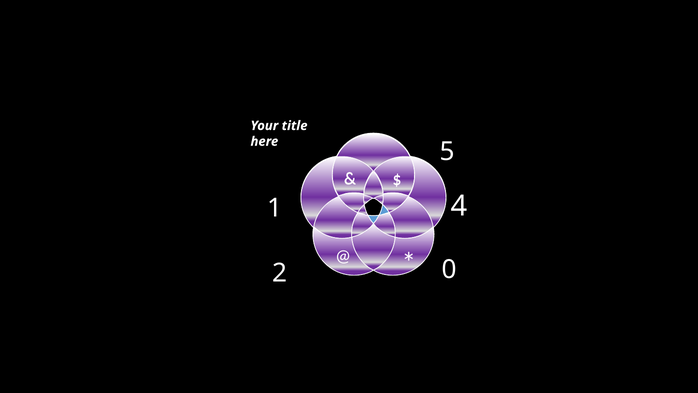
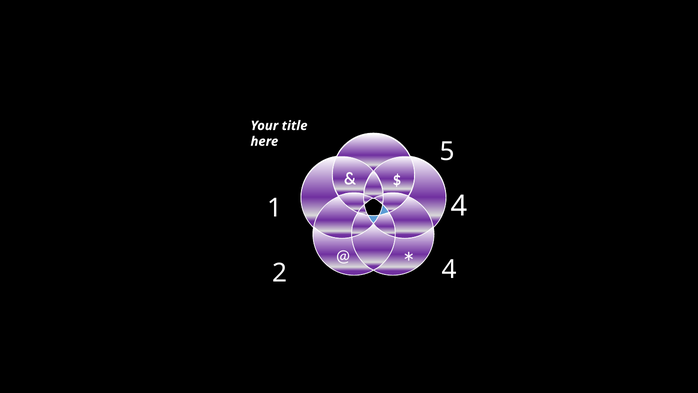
2 0: 0 -> 4
